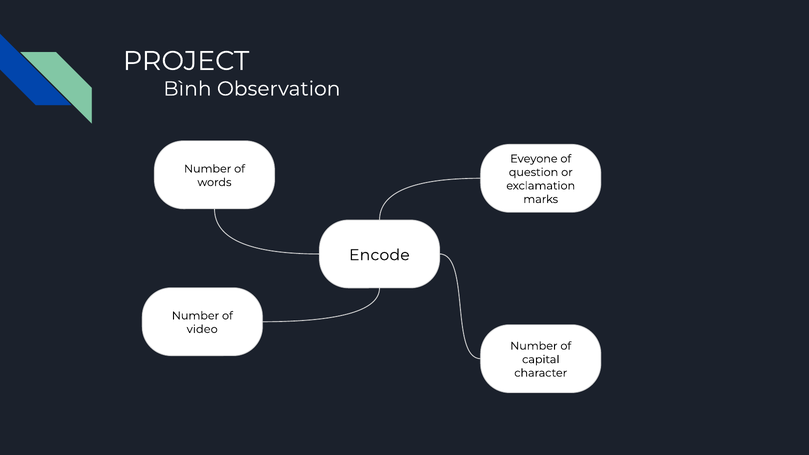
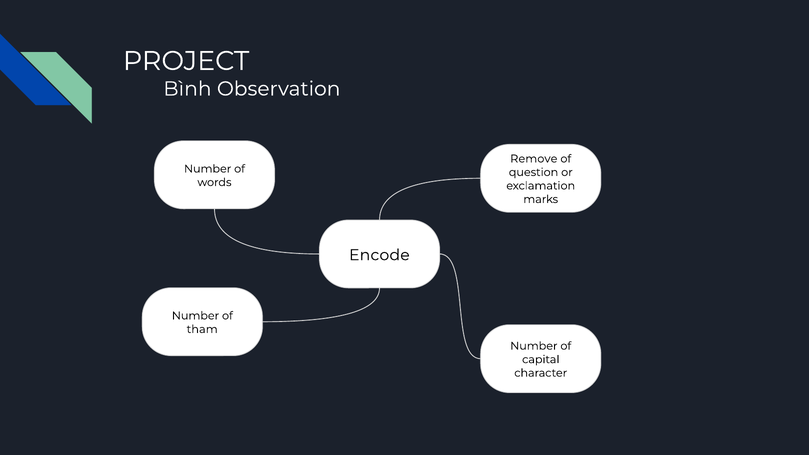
Eveyone: Eveyone -> Remove
video: video -> tham
